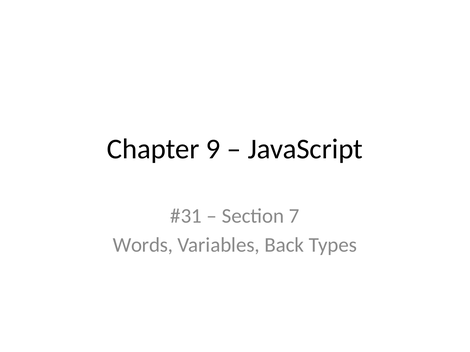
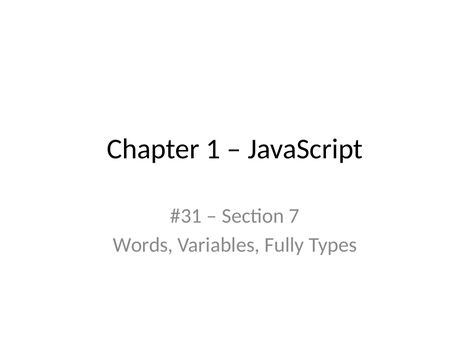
9: 9 -> 1
Back: Back -> Fully
